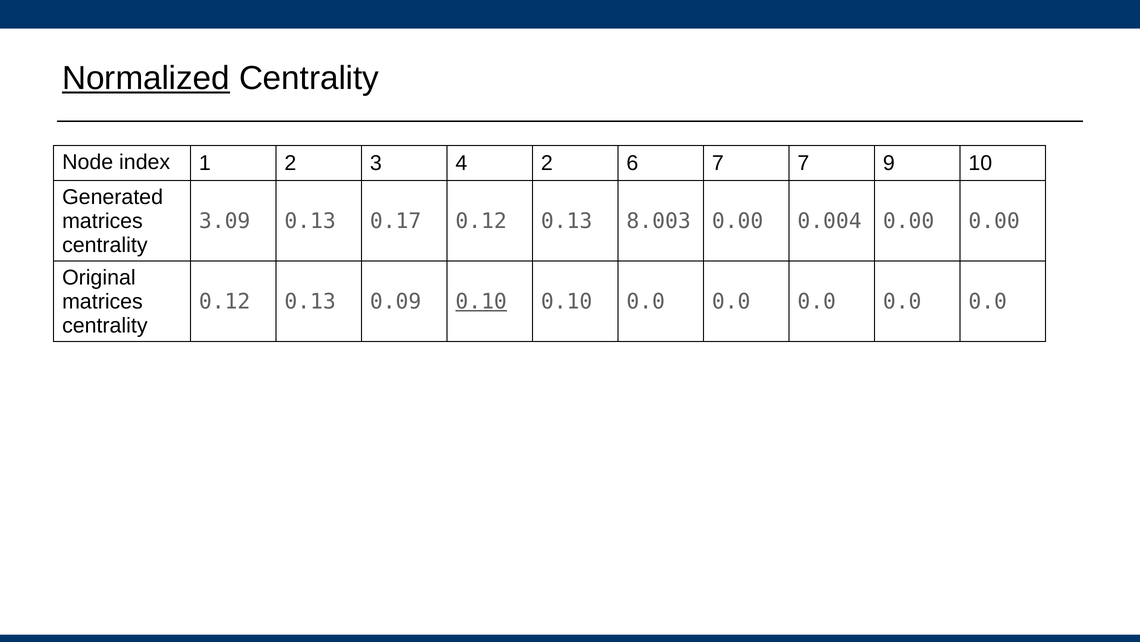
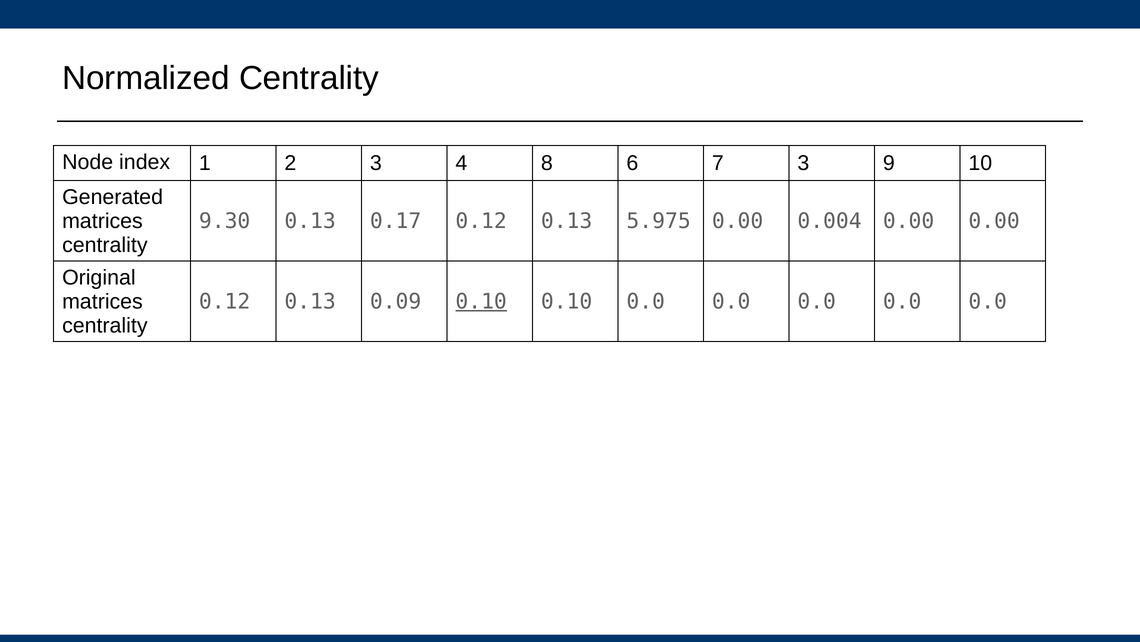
Normalized underline: present -> none
4 2: 2 -> 8
7 7: 7 -> 3
3.09: 3.09 -> 9.30
8.003: 8.003 -> 5.975
